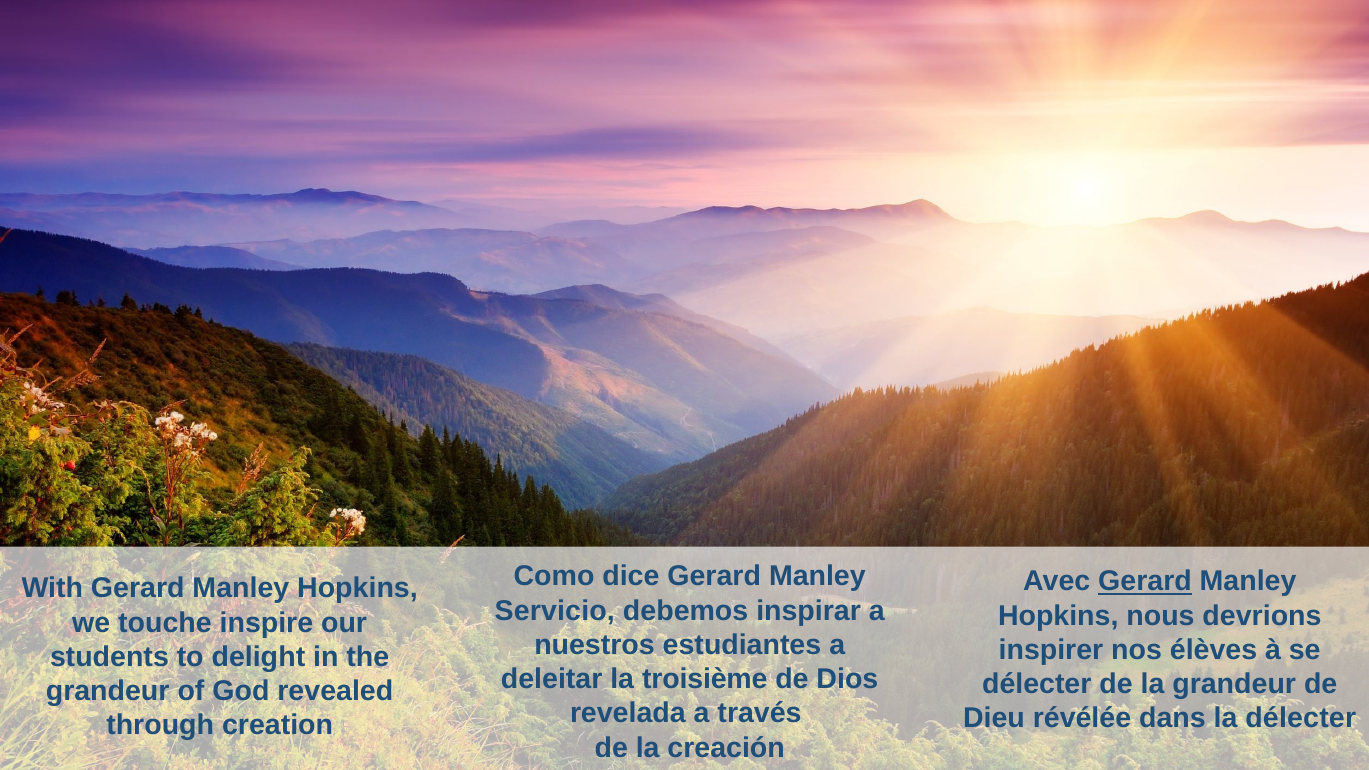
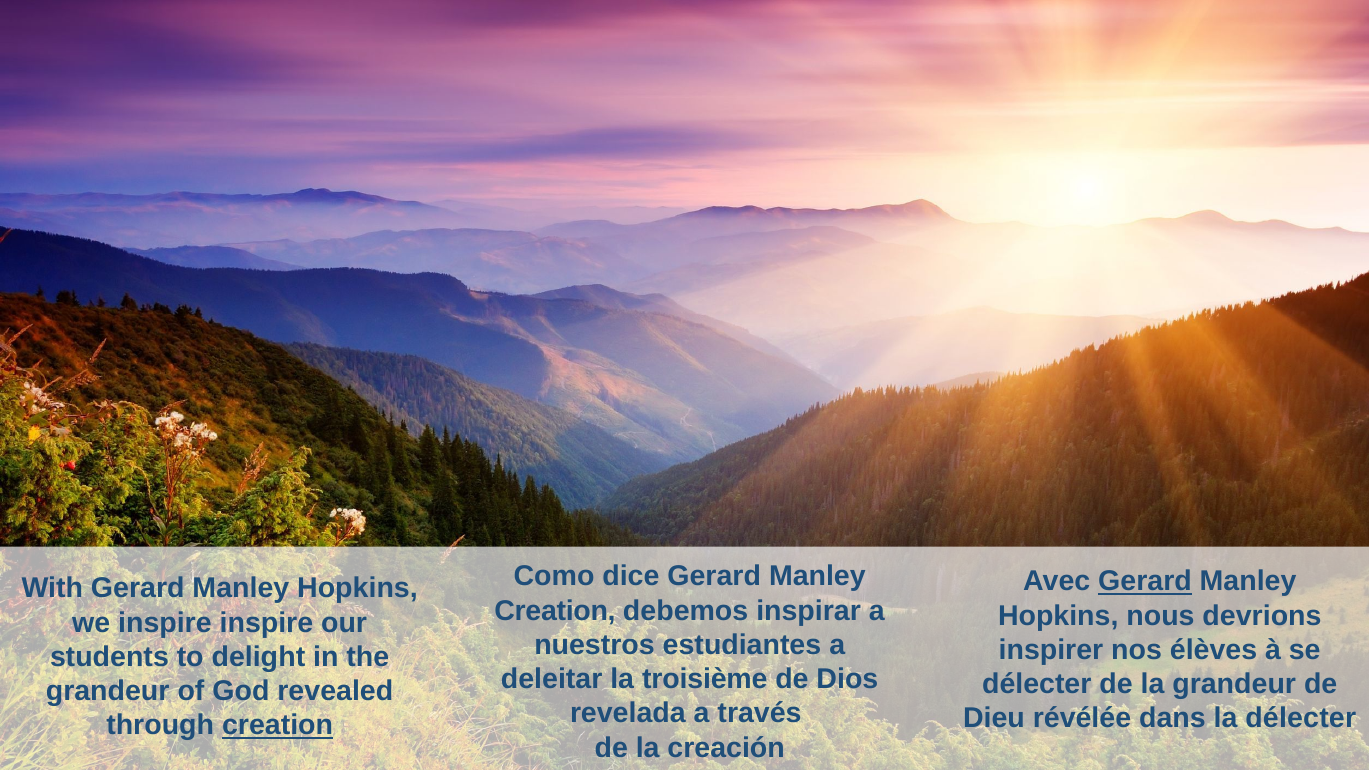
Servicio at (555, 611): Servicio -> Creation
we touche: touche -> inspire
creation at (278, 726) underline: none -> present
